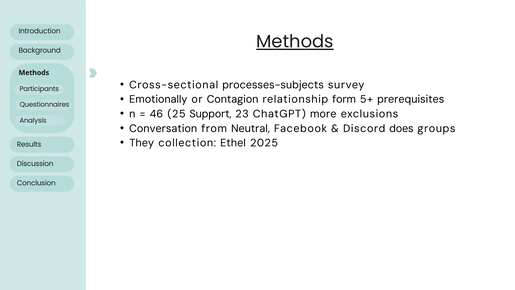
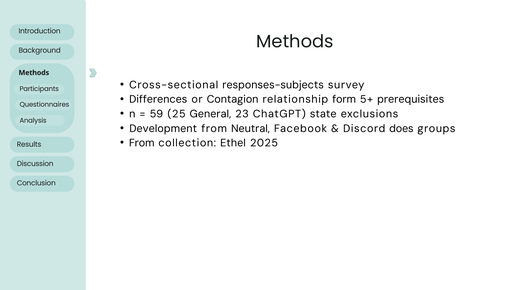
Methods at (295, 42) underline: present -> none
processes-subjects: processes-subjects -> responses-subjects
Emotionally: Emotionally -> Differences
46: 46 -> 59
Support: Support -> General
more: more -> state
Conversation: Conversation -> Development
They at (142, 143): They -> From
